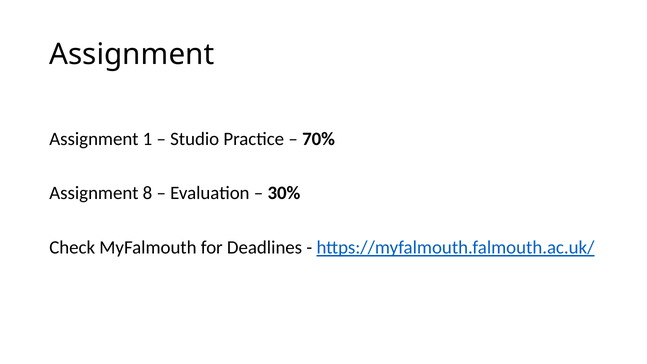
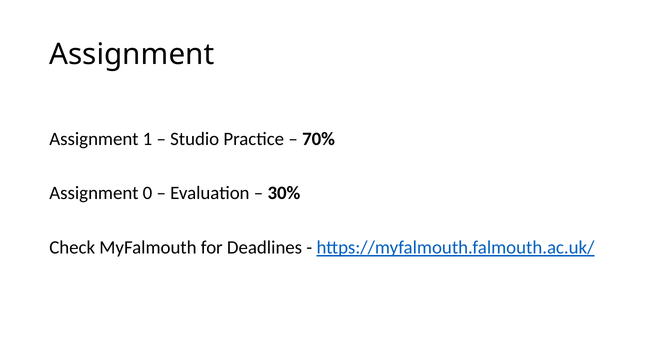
8: 8 -> 0
